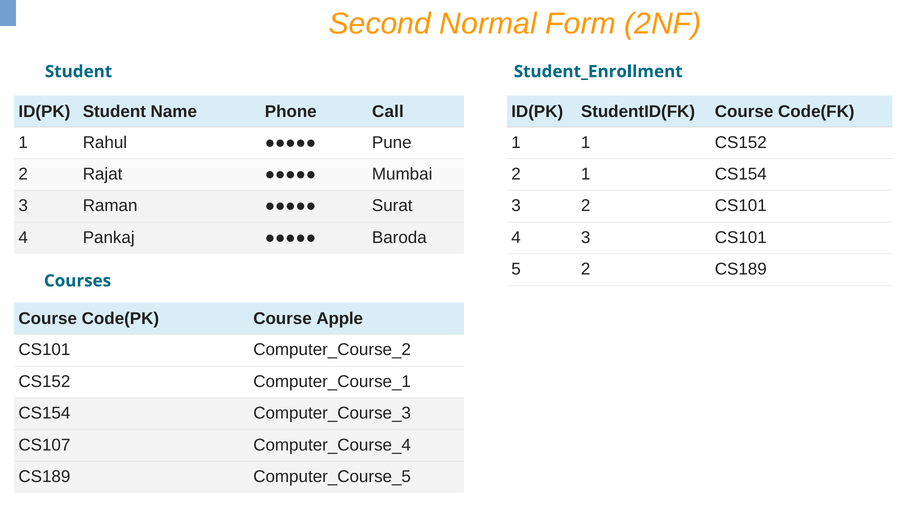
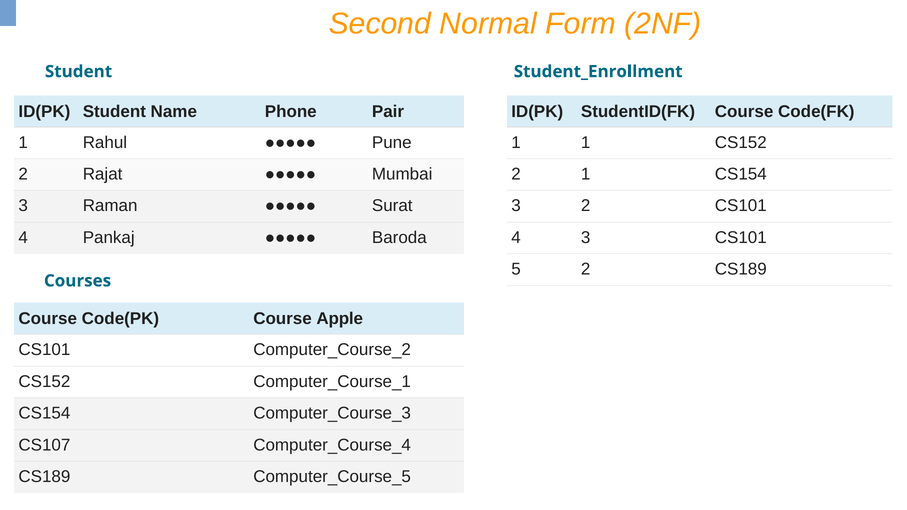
Call: Call -> Pair
